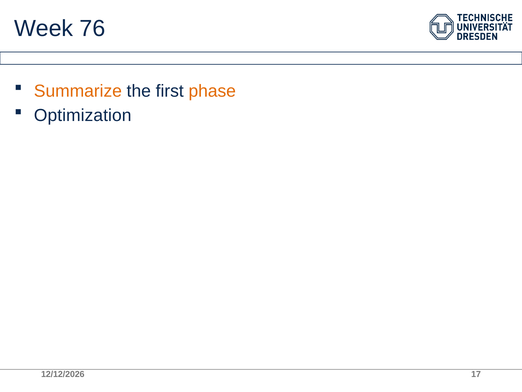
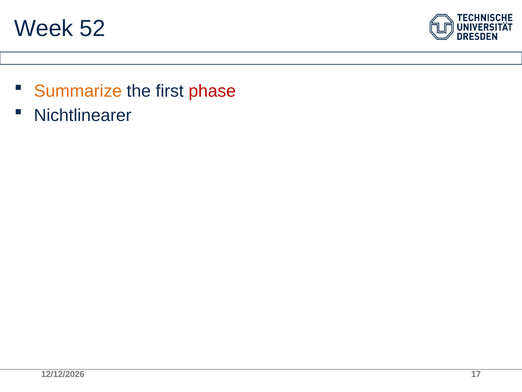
76: 76 -> 52
phase colour: orange -> red
Optimization: Optimization -> Nichtlinearer
